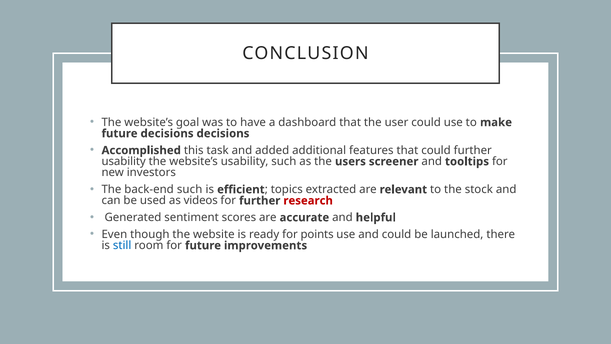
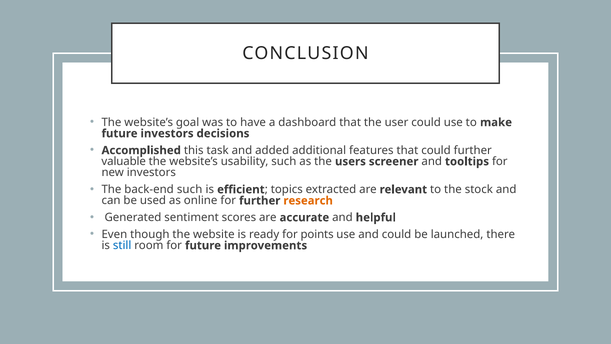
future decisions: decisions -> investors
usability at (124, 161): usability -> valuable
videos: videos -> online
research colour: red -> orange
